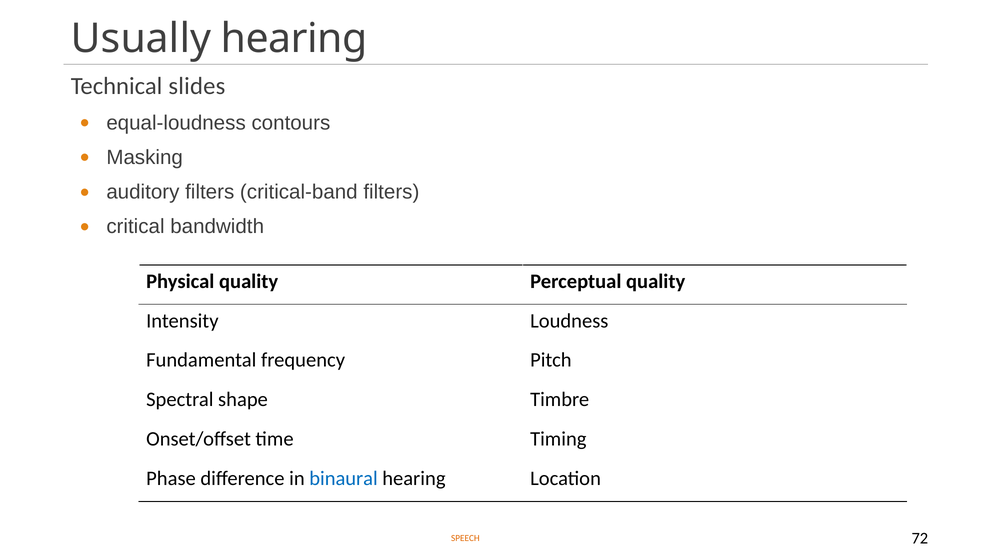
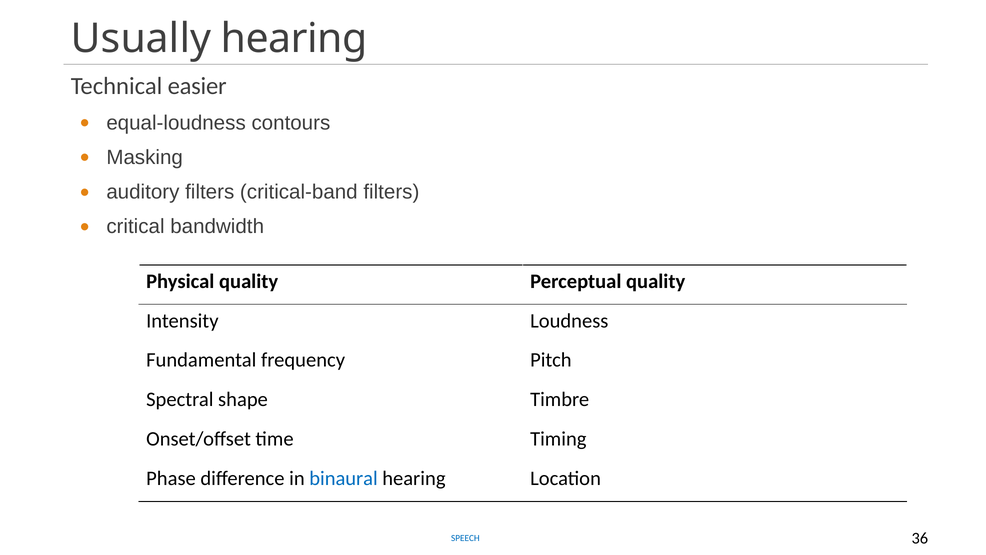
slides: slides -> easier
SPEECH colour: orange -> blue
72: 72 -> 36
